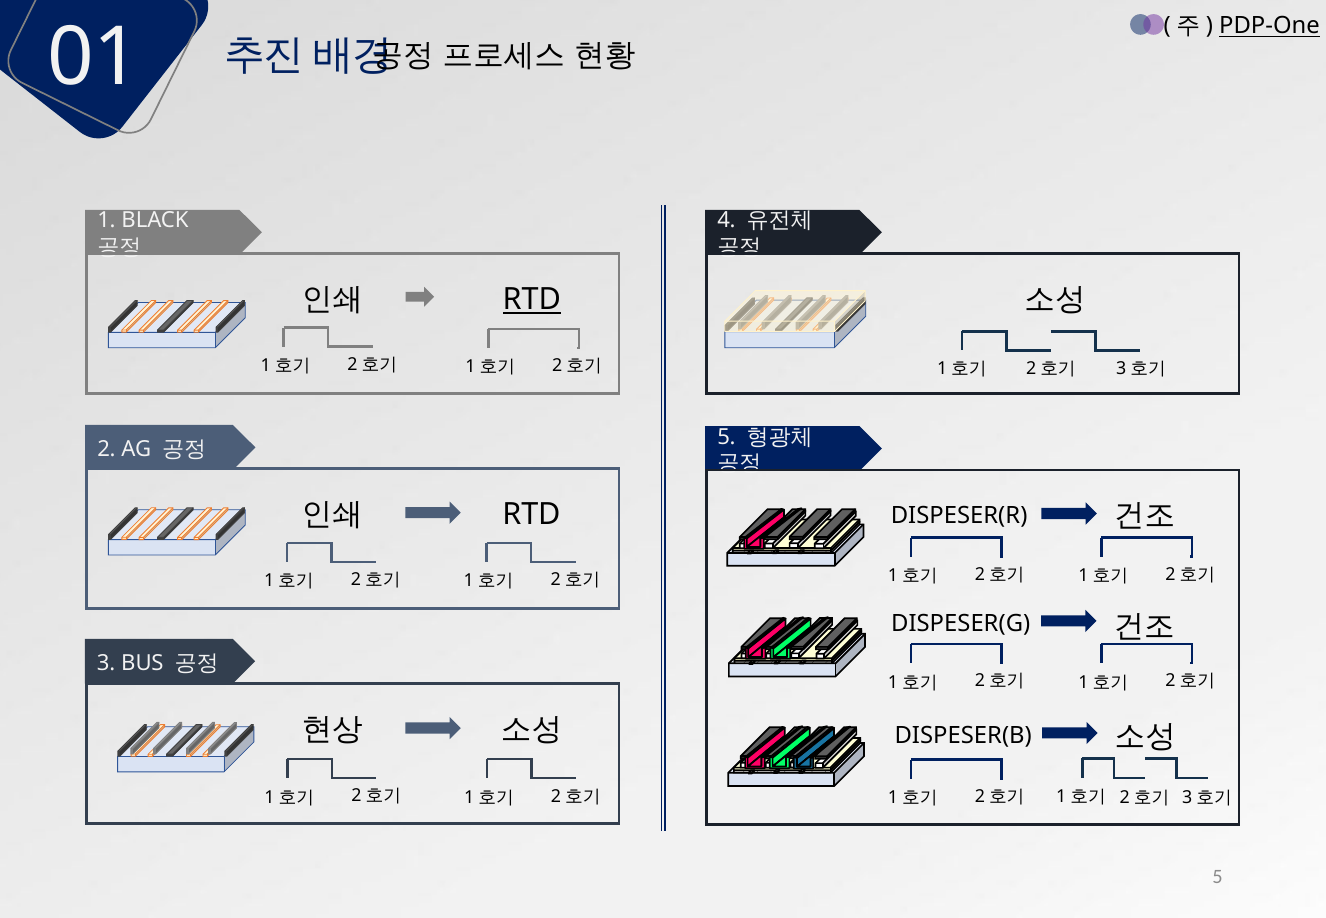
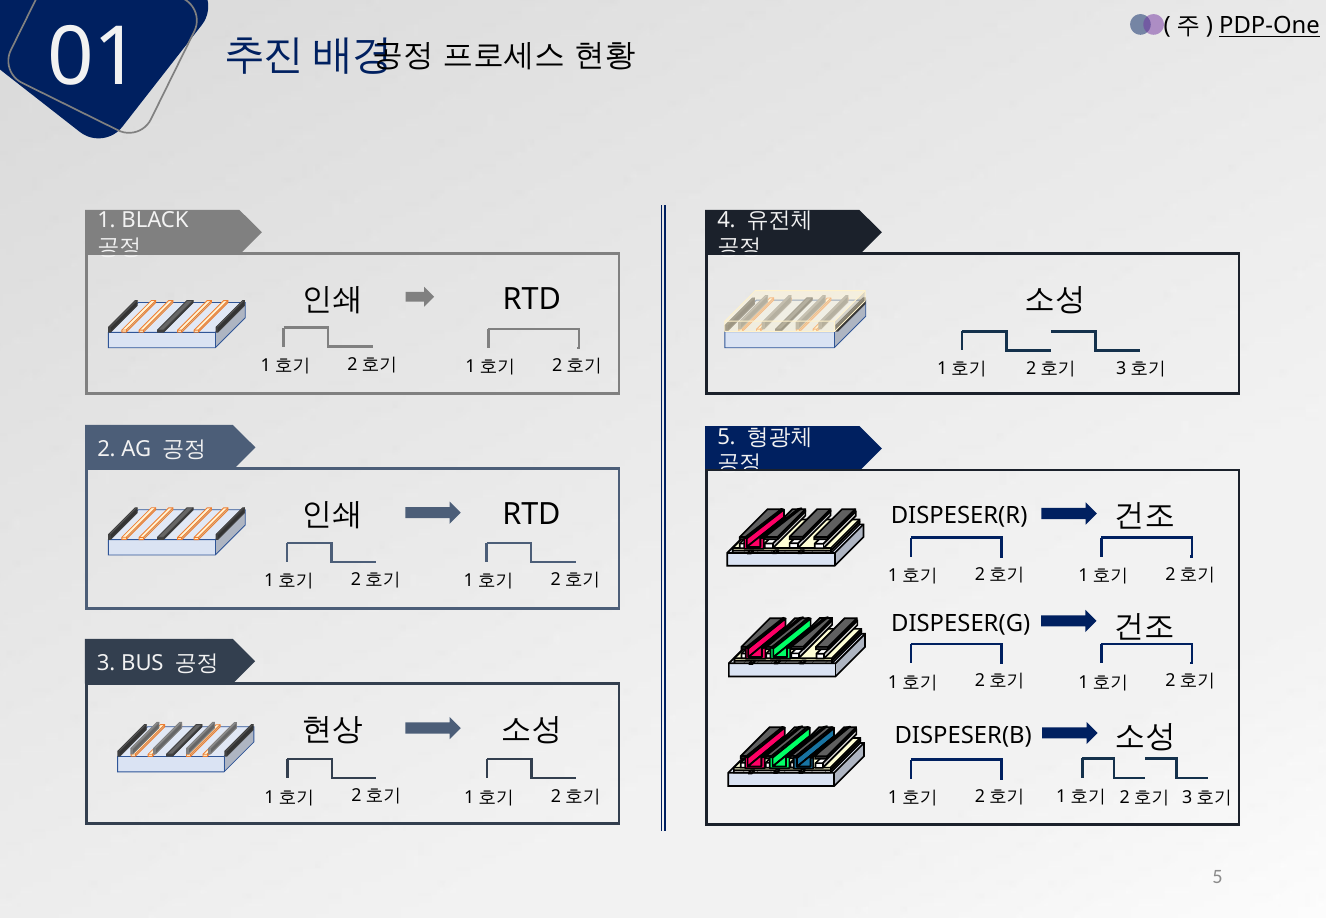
RTD at (532, 300) underline: present -> none
